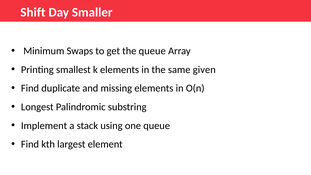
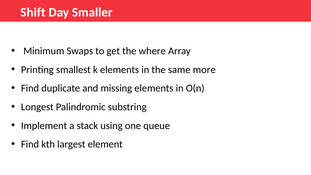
the queue: queue -> where
given: given -> more
